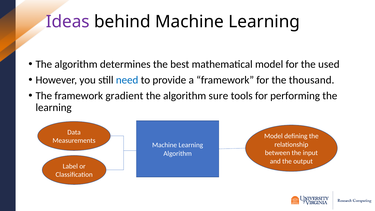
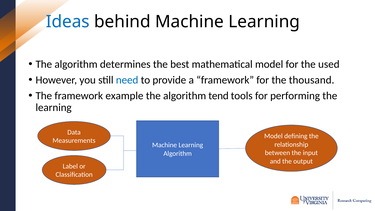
Ideas colour: purple -> blue
gradient: gradient -> example
sure: sure -> tend
